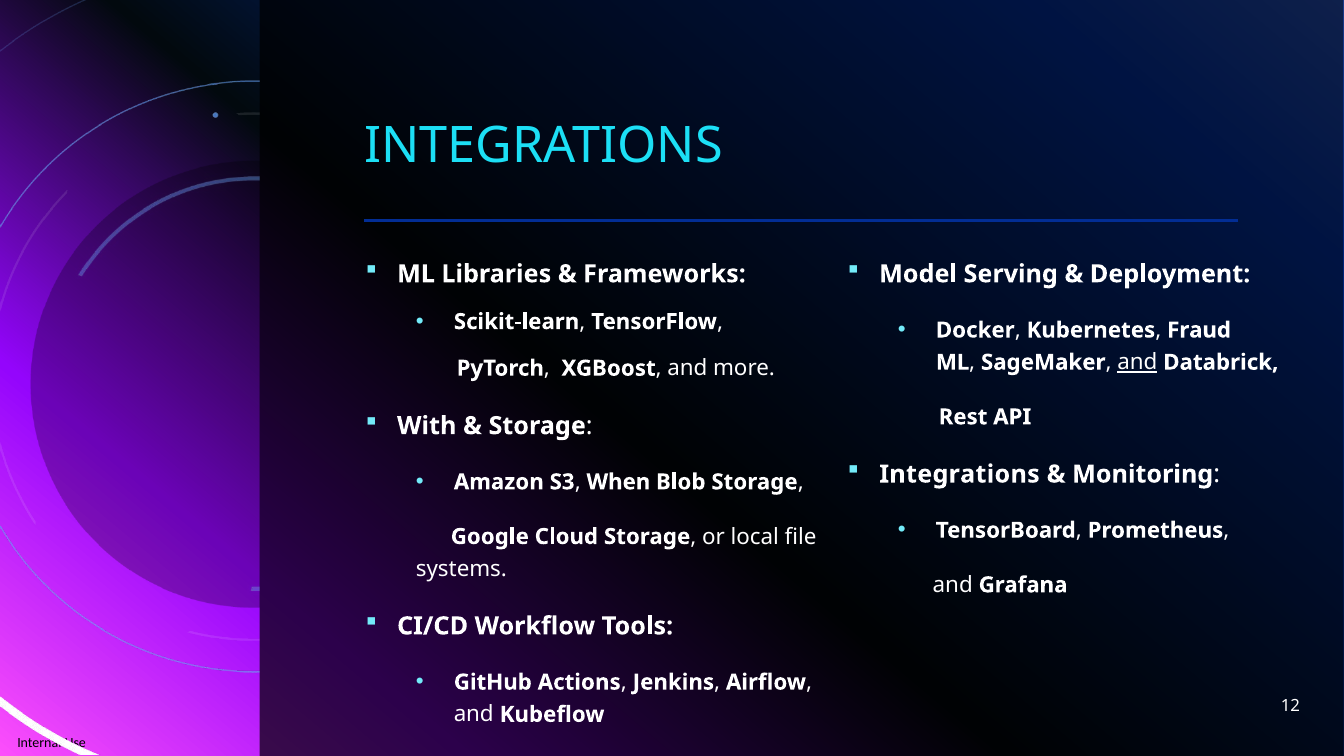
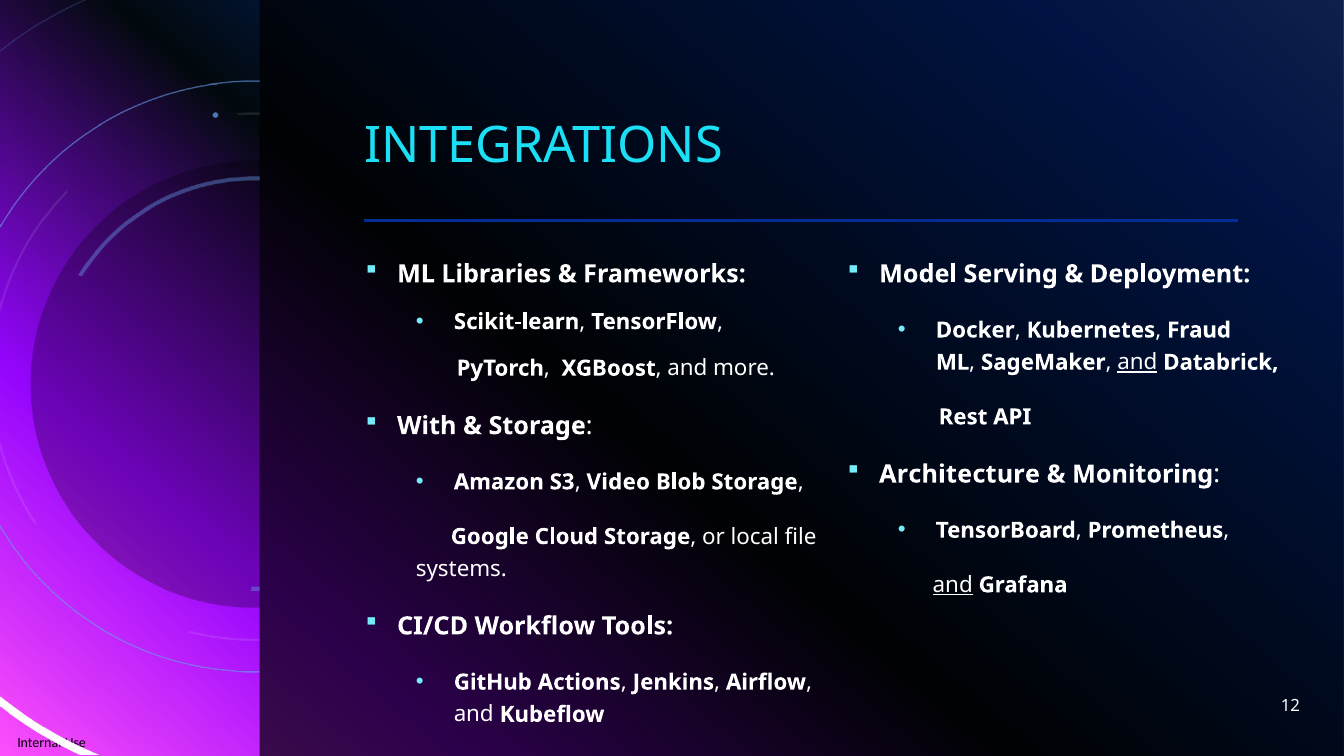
Integrations at (959, 474): Integrations -> Architecture
When: When -> Video
and at (953, 585) underline: none -> present
